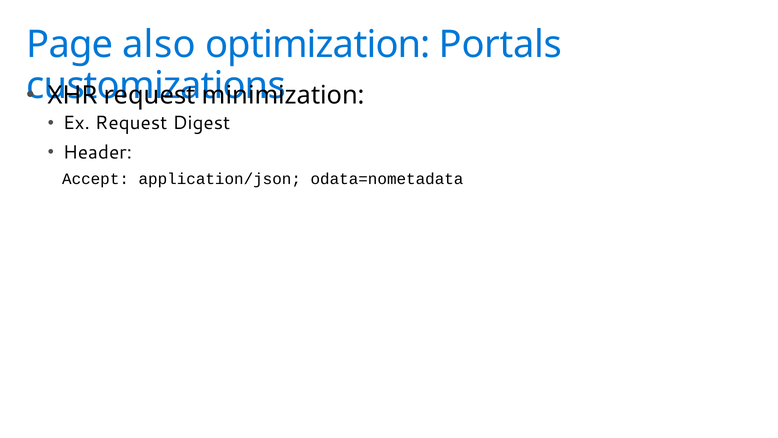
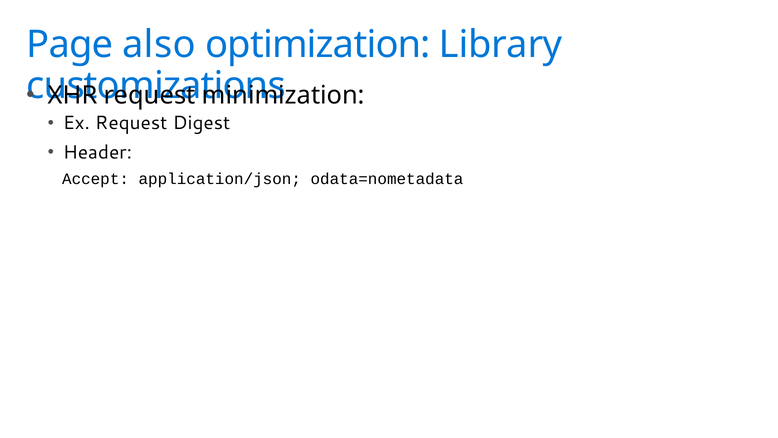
Portals: Portals -> Library
